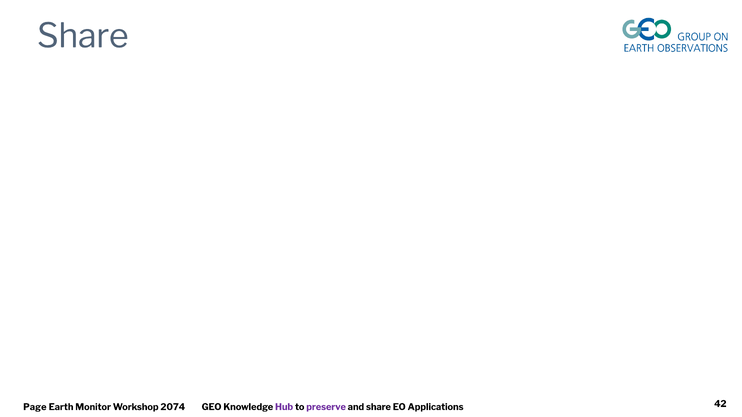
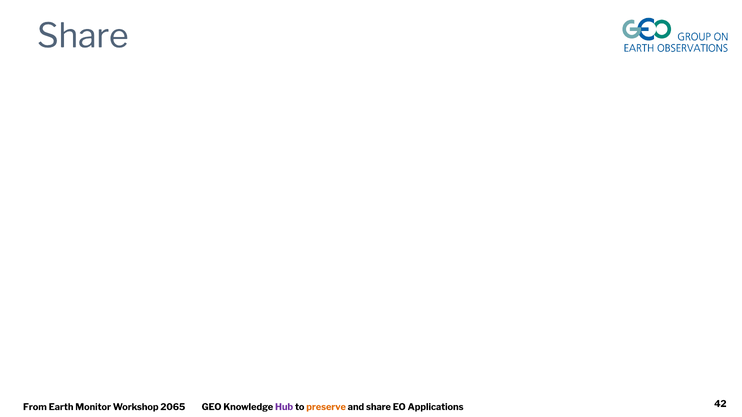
Page: Page -> From
2074: 2074 -> 2065
preserve colour: purple -> orange
